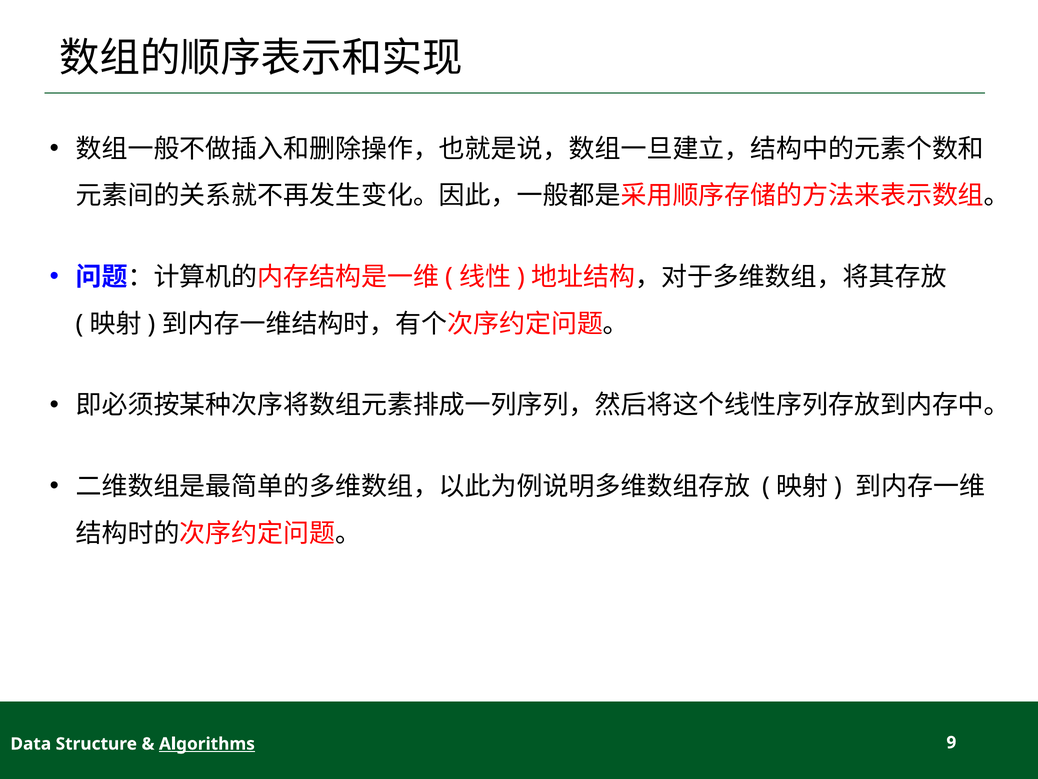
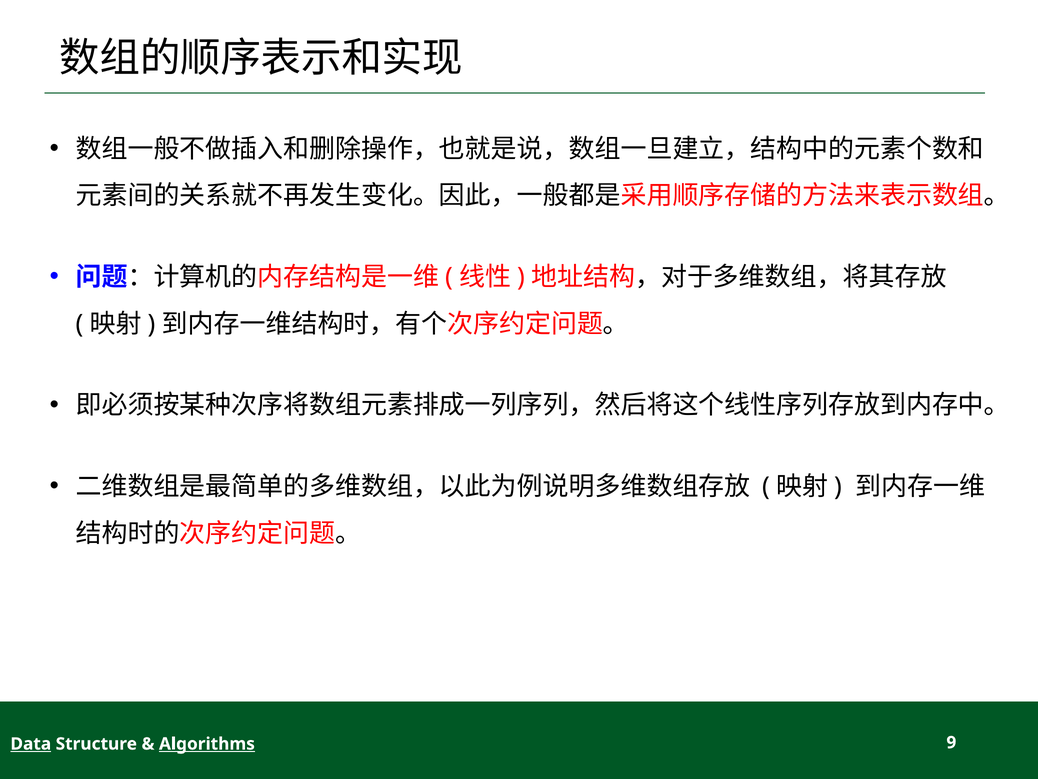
Data underline: none -> present
